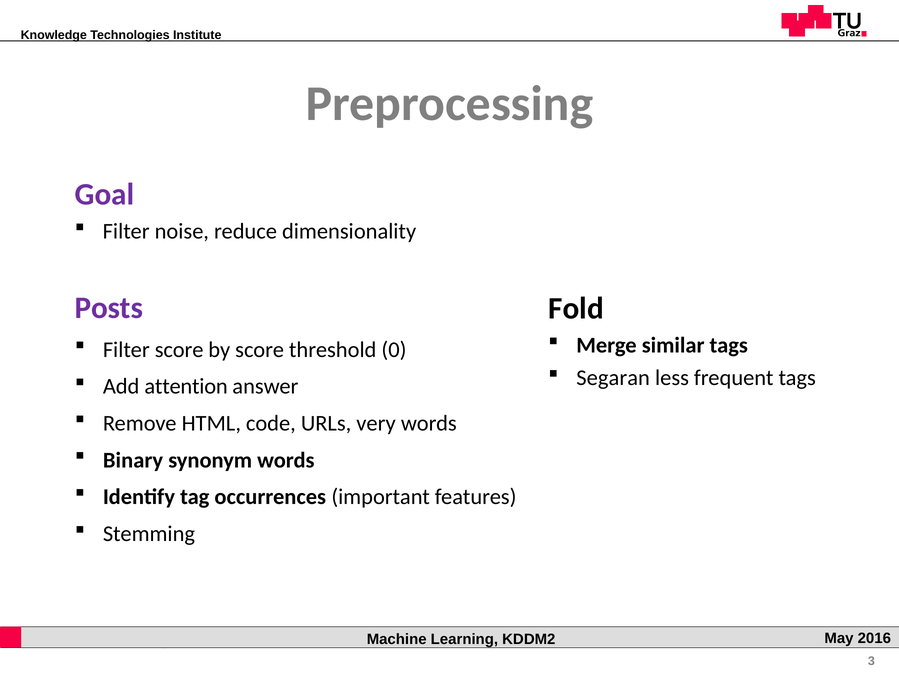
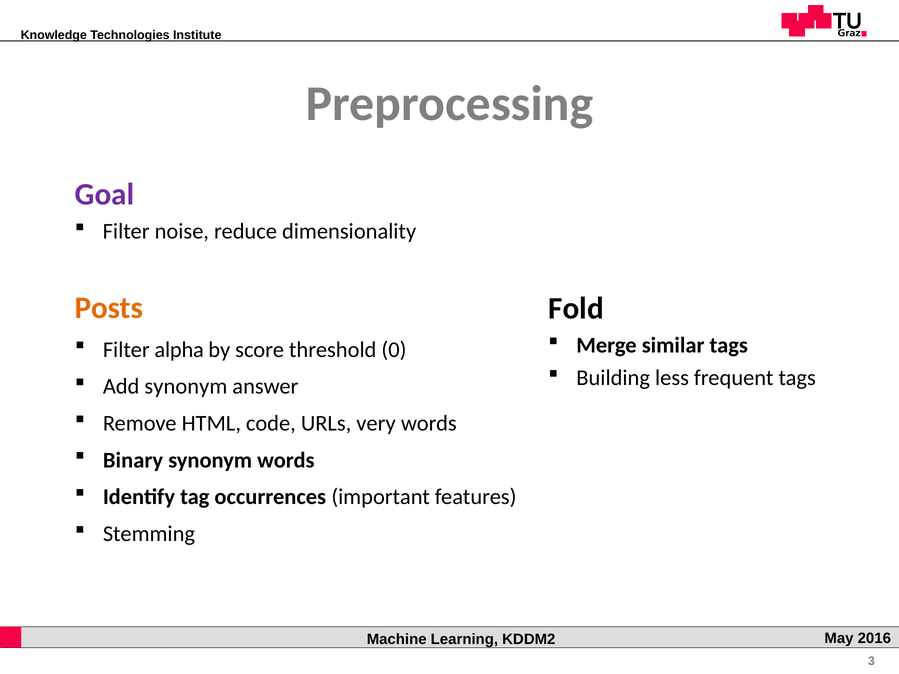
Posts colour: purple -> orange
Filter score: score -> alpha
Segaran: Segaran -> Building
Add attention: attention -> synonym
